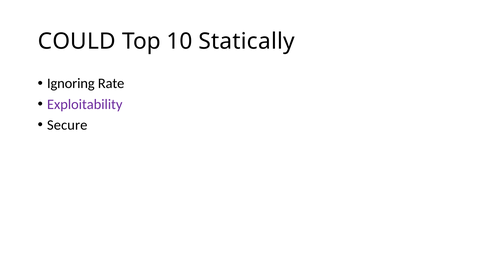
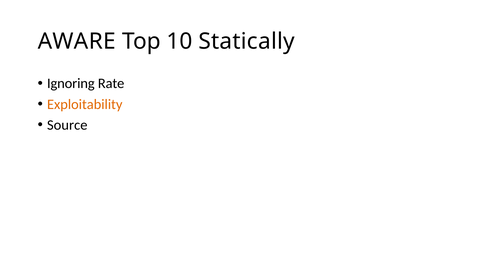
COULD: COULD -> AWARE
Exploitability colour: purple -> orange
Secure: Secure -> Source
